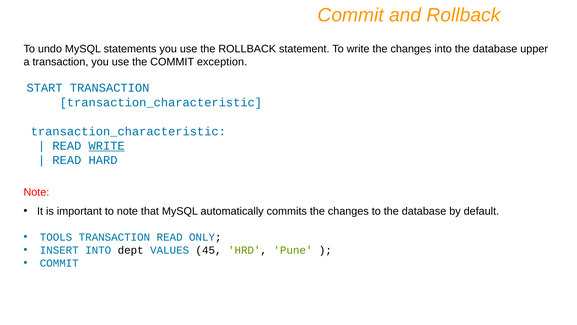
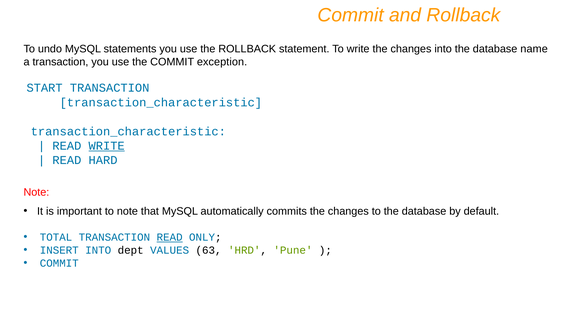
upper: upper -> name
TOOLS: TOOLS -> TOTAL
READ at (170, 237) underline: none -> present
45: 45 -> 63
